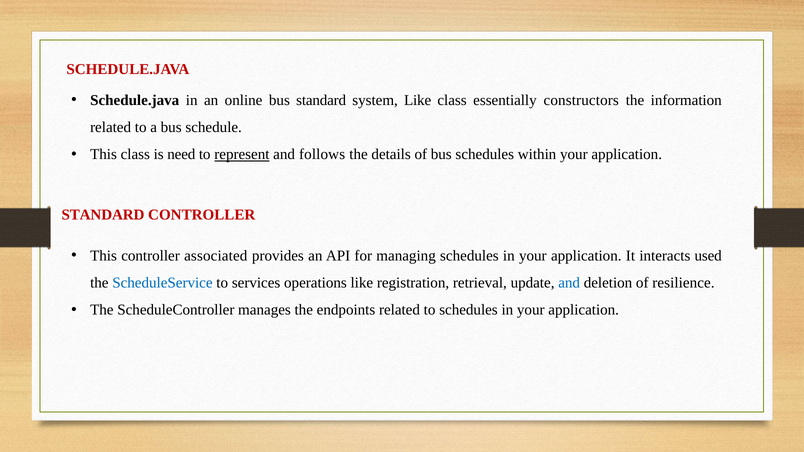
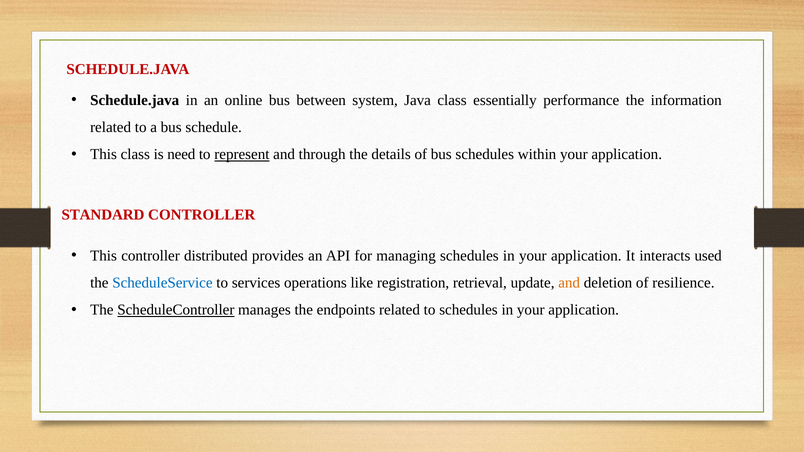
bus standard: standard -> between
system Like: Like -> Java
constructors: constructors -> performance
follows: follows -> through
associated: associated -> distributed
and at (569, 283) colour: blue -> orange
ScheduleController underline: none -> present
